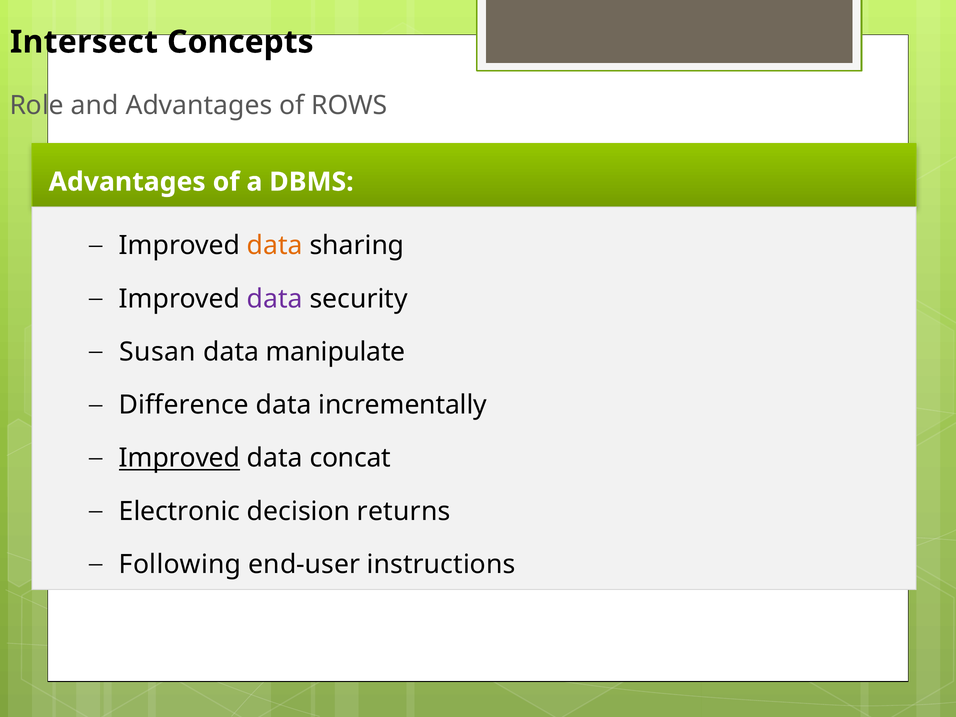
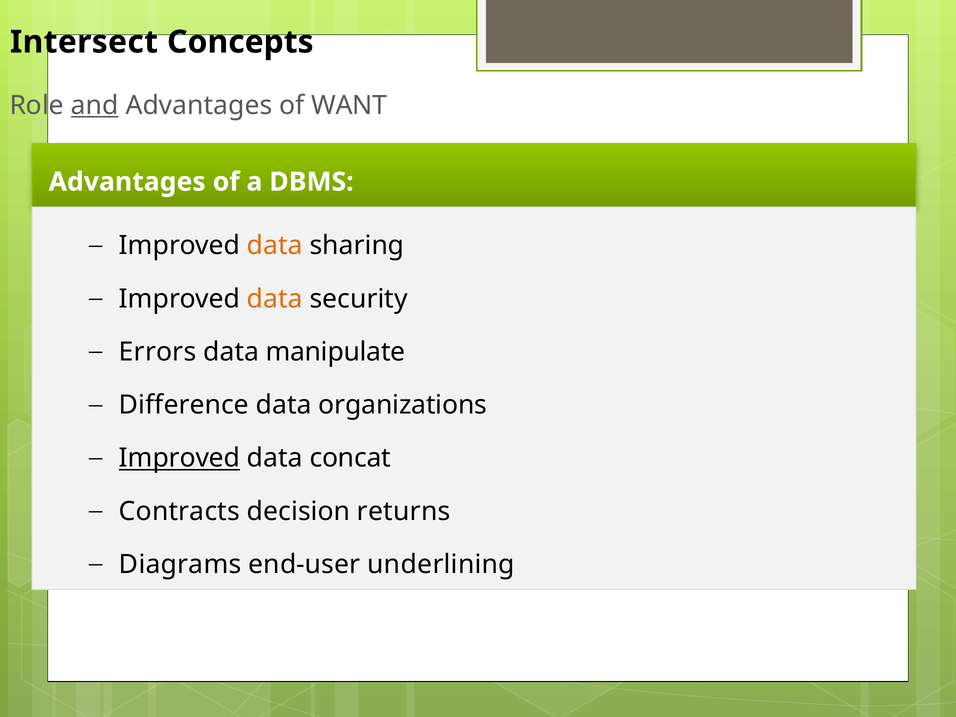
and underline: none -> present
ROWS: ROWS -> WANT
data at (275, 299) colour: purple -> orange
Susan: Susan -> Errors
incrementally: incrementally -> organizations
Electronic: Electronic -> Contracts
Following: Following -> Diagrams
instructions: instructions -> underlining
